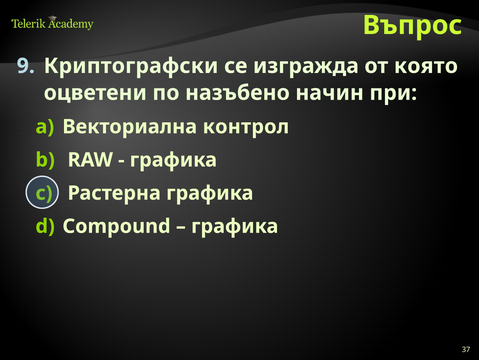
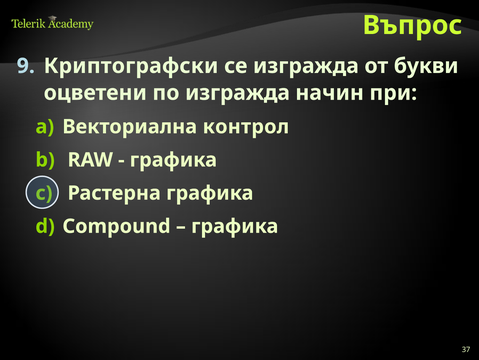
която: която -> букви
по назъбено: назъбено -> изгражда
